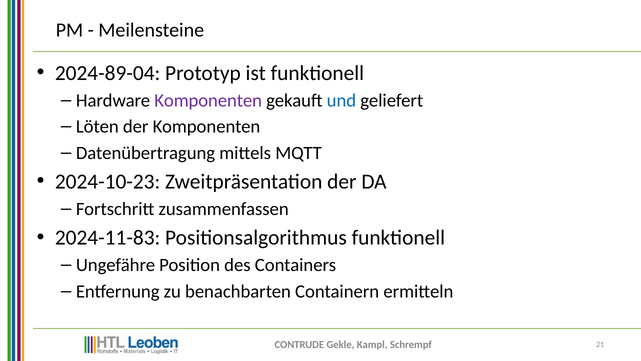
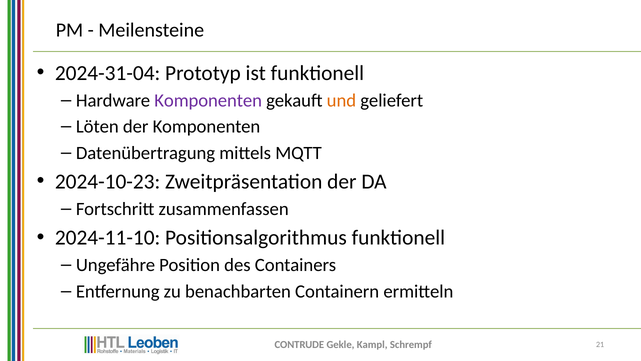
2024-89-04: 2024-89-04 -> 2024-31-04
und colour: blue -> orange
2024-11-83: 2024-11-83 -> 2024-11-10
